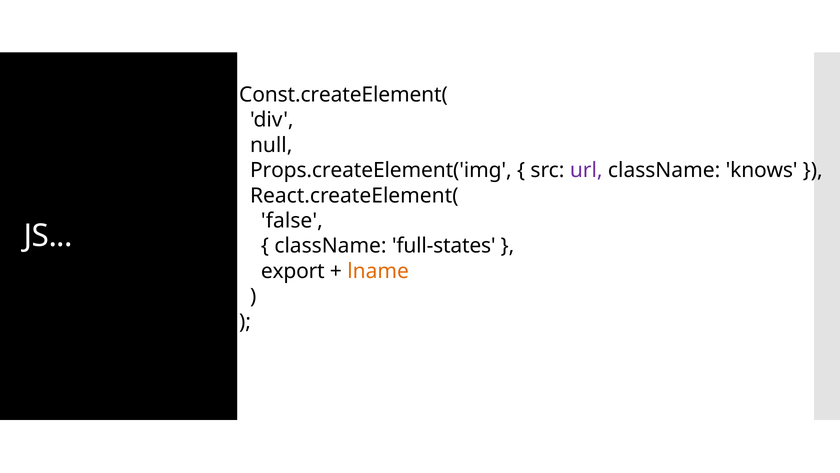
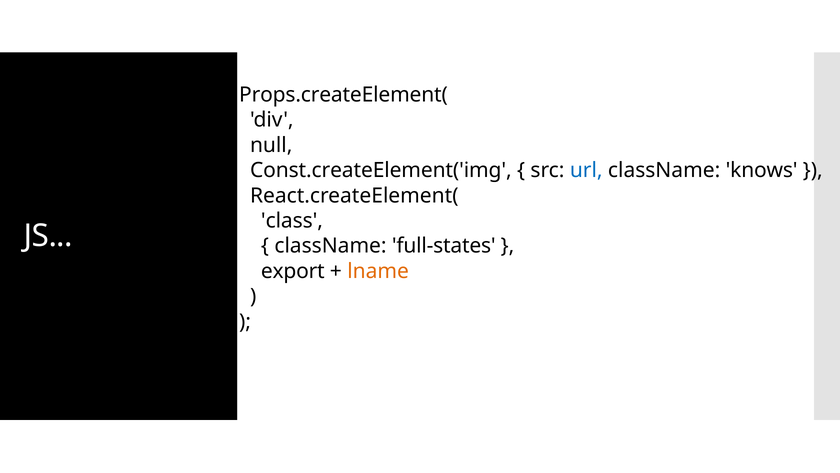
Const.createElement(: Const.createElement( -> Props.createElement(
Props.createElement('img: Props.createElement('img -> Const.createElement('img
url colour: purple -> blue
false: false -> class
